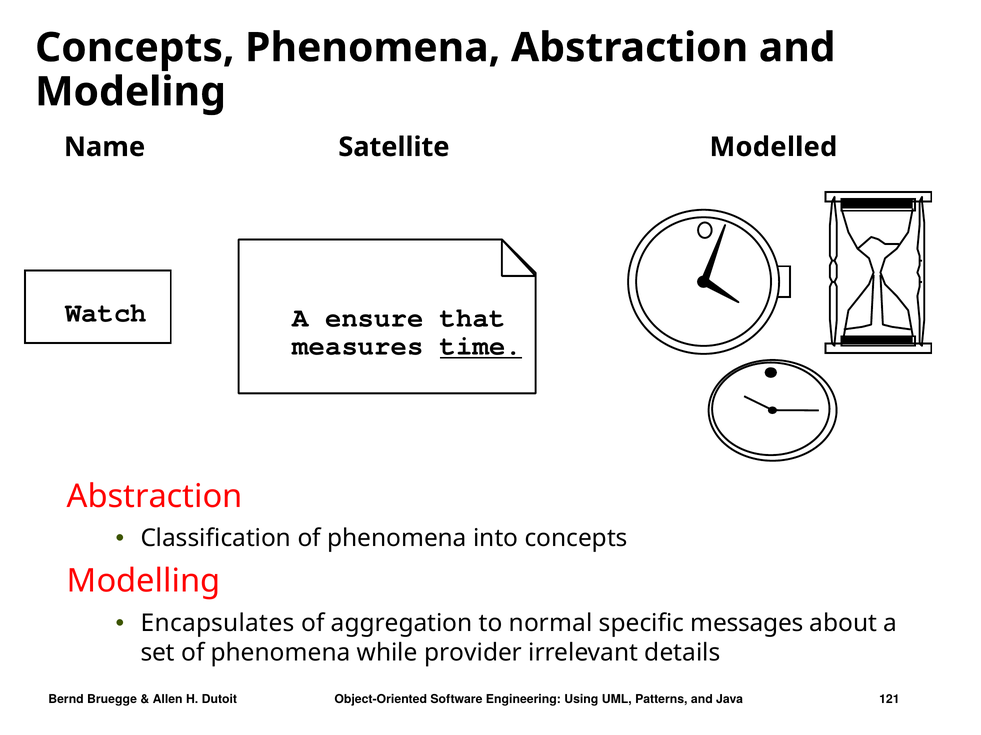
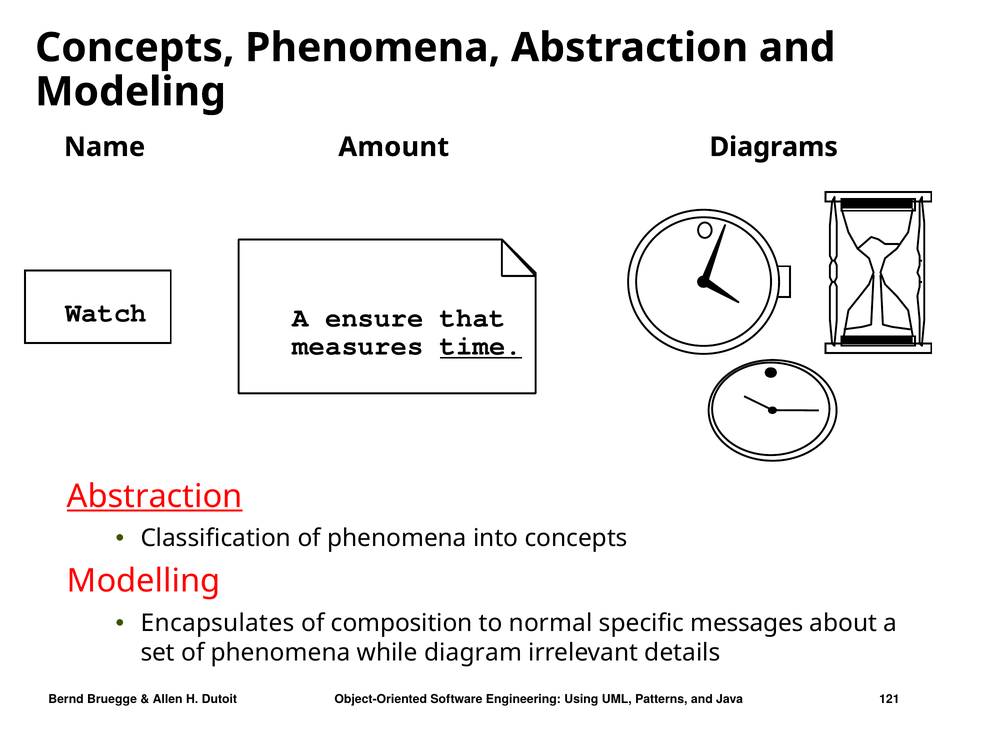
Satellite: Satellite -> Amount
Modelled: Modelled -> Diagrams
Abstraction at (155, 497) underline: none -> present
aggregation: aggregation -> composition
provider: provider -> diagram
